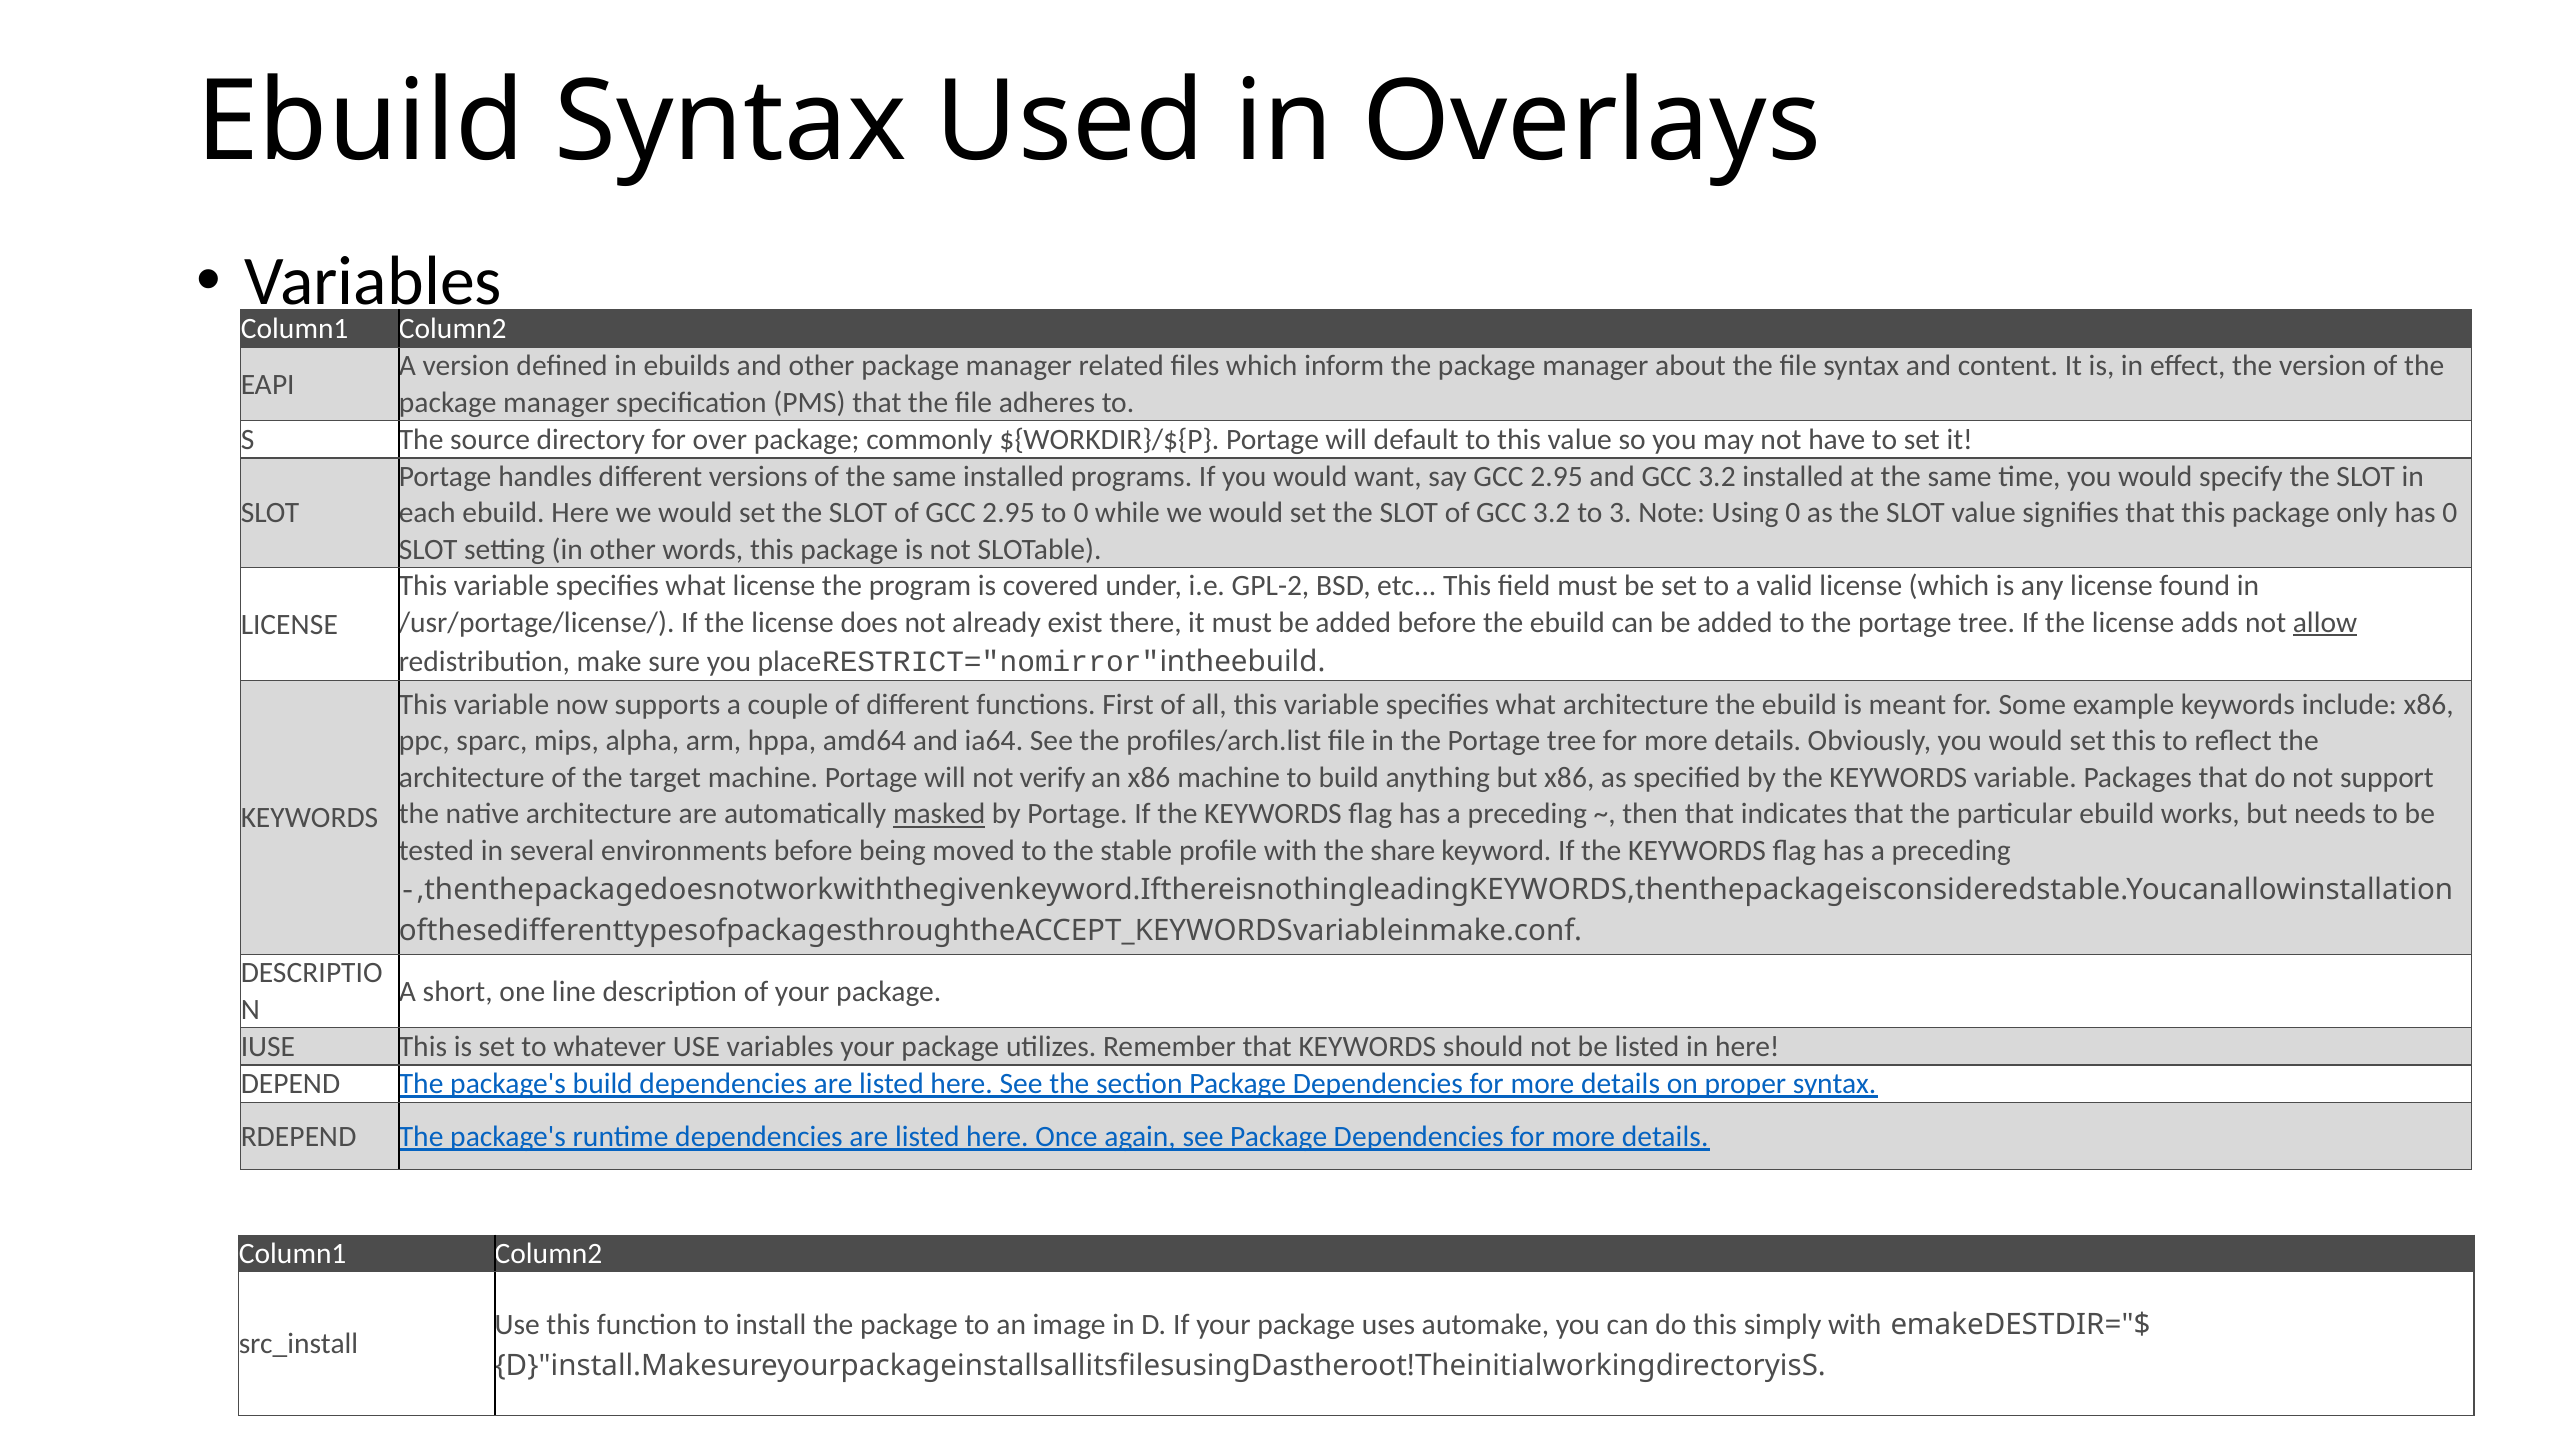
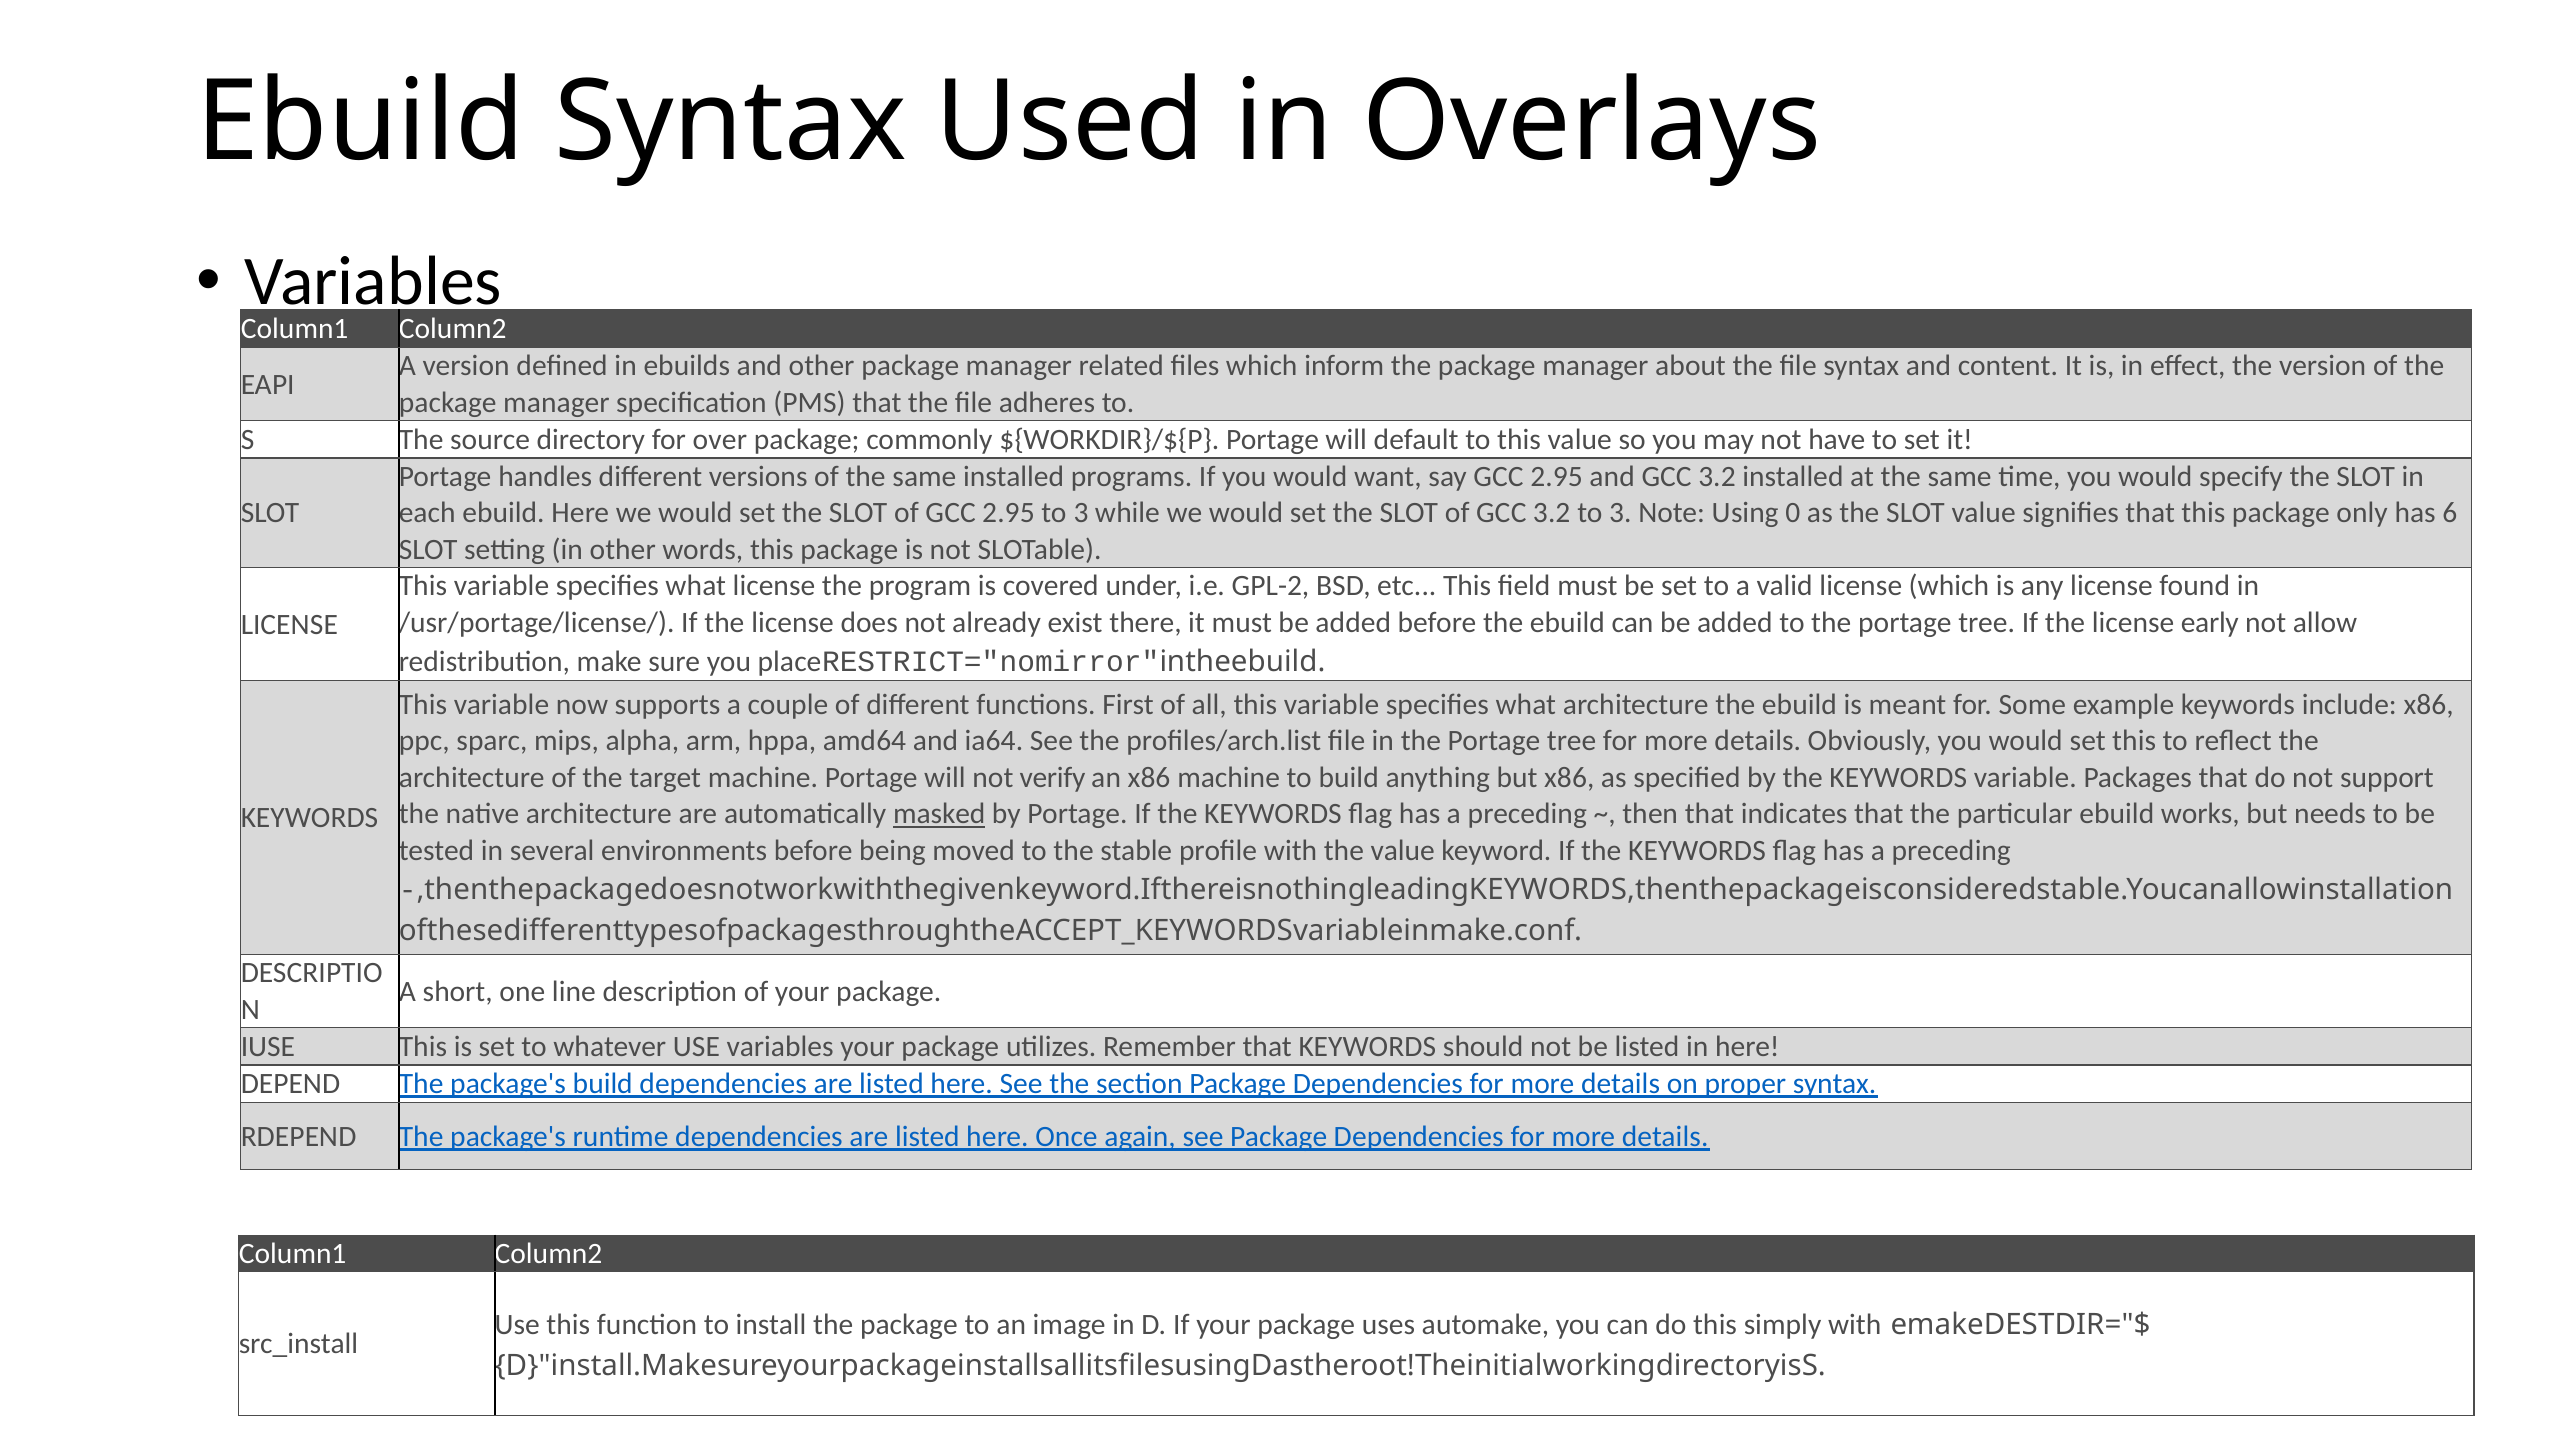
2.95 to 0: 0 -> 3
has 0: 0 -> 6
adds: adds -> early
allow underline: present -> none
the share: share -> value
